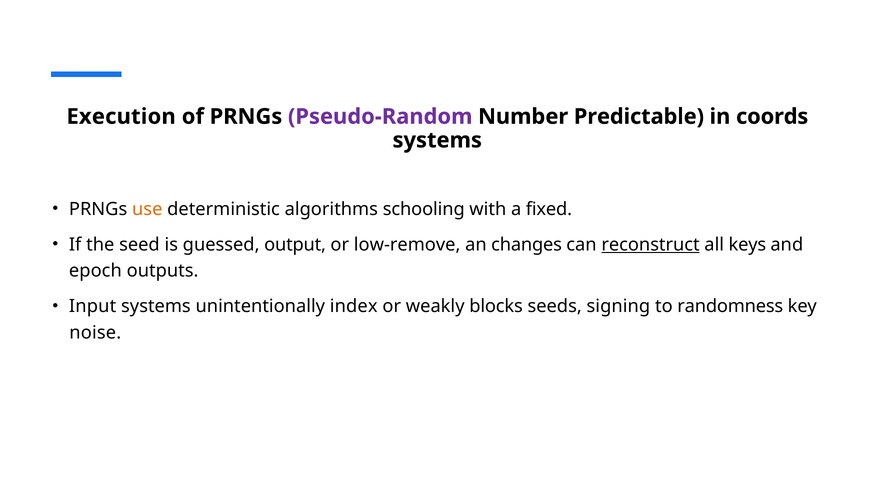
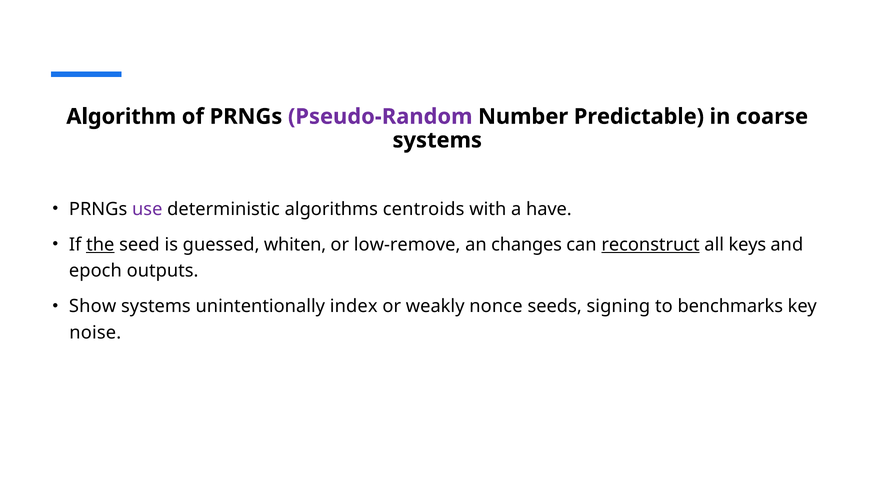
Execution: Execution -> Algorithm
coords: coords -> coarse
use colour: orange -> purple
schooling: schooling -> centroids
fixed: fixed -> have
the underline: none -> present
output: output -> whiten
Input: Input -> Show
blocks: blocks -> nonce
randomness: randomness -> benchmarks
